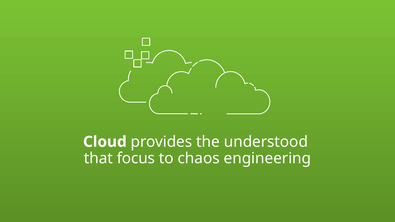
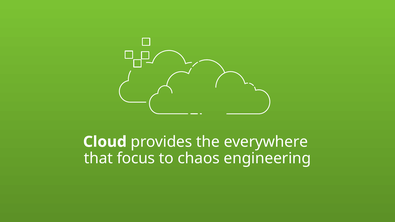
understood: understood -> everywhere
